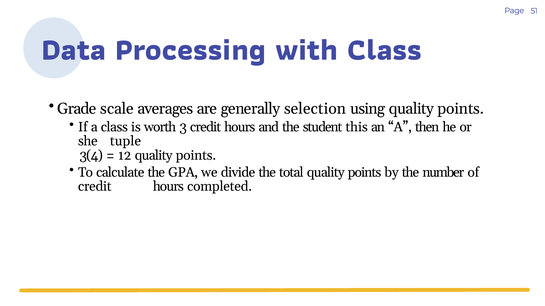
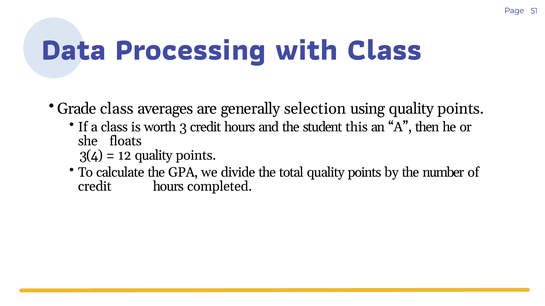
Grade scale: scale -> class
tuple: tuple -> floats
